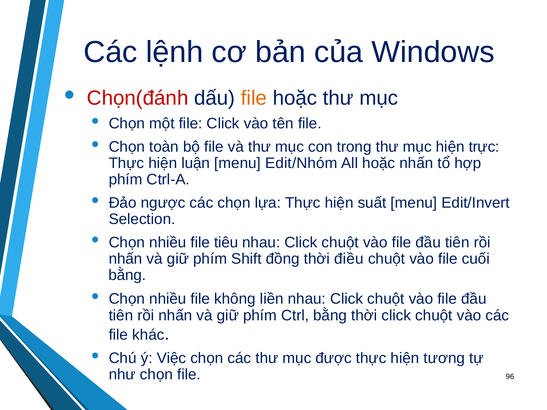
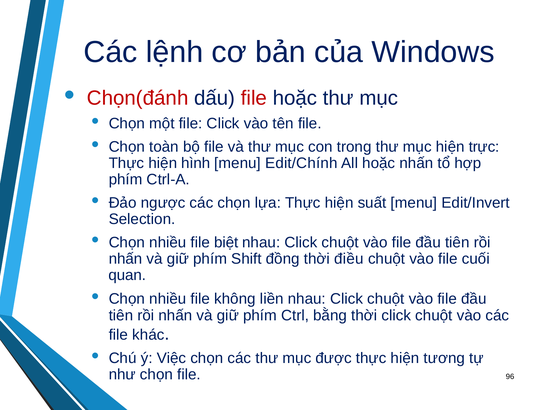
file at (254, 98) colour: orange -> red
luận: luận -> hình
Edit/Nhóm: Edit/Nhóm -> Edit/Chính
tiêu: tiêu -> biệt
bằng at (127, 275): bằng -> quan
